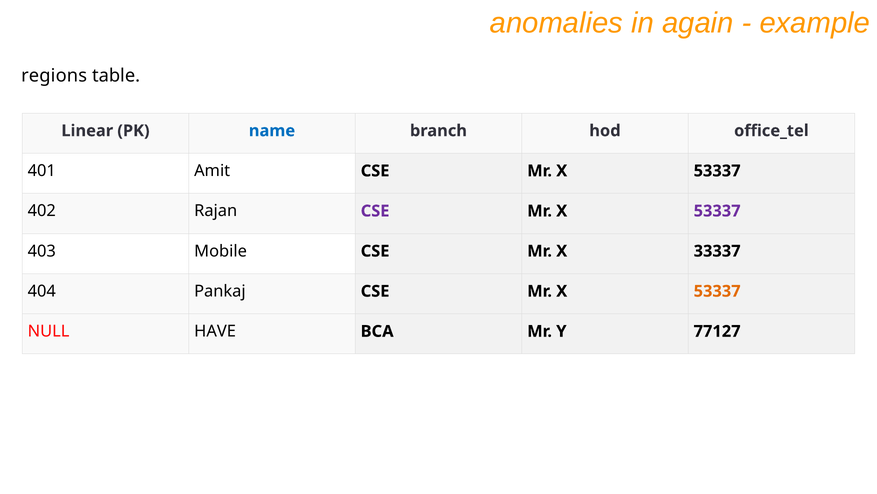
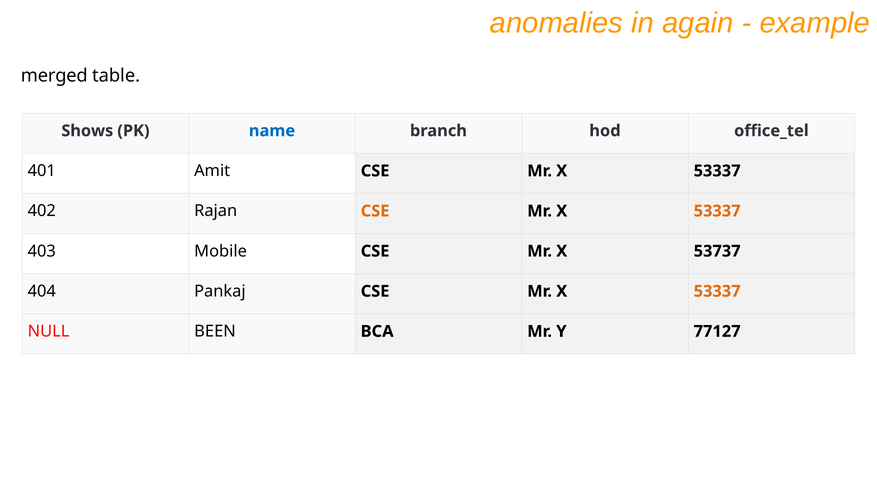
regions: regions -> merged
Linear: Linear -> Shows
CSE at (375, 211) colour: purple -> orange
53337 at (717, 211) colour: purple -> orange
33337: 33337 -> 53737
HAVE: HAVE -> BEEN
